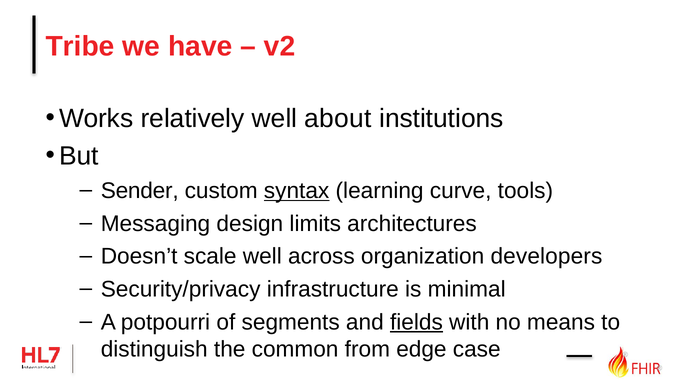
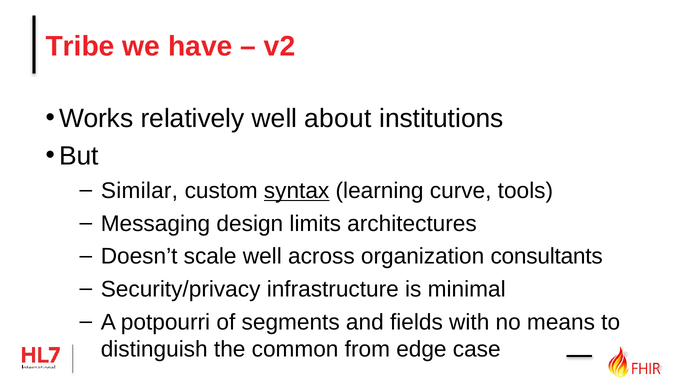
Sender: Sender -> Similar
developers: developers -> consultants
fields underline: present -> none
